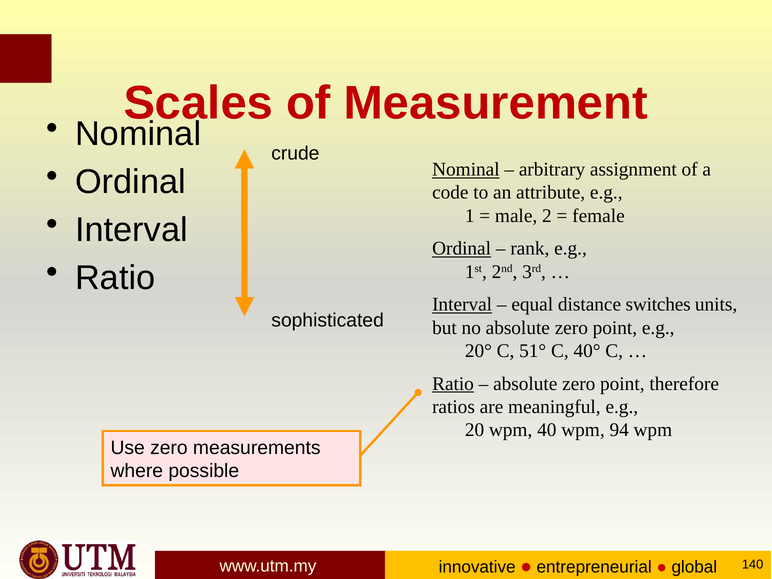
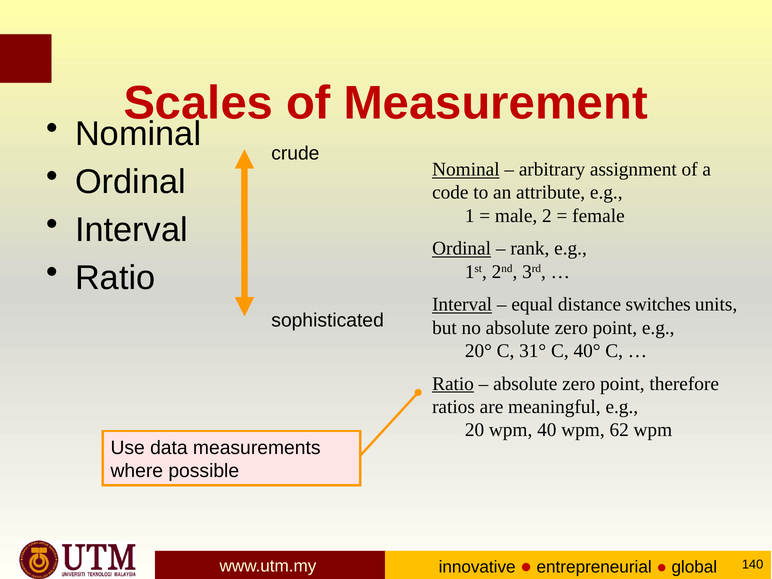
51°: 51° -> 31°
94: 94 -> 62
Use zero: zero -> data
